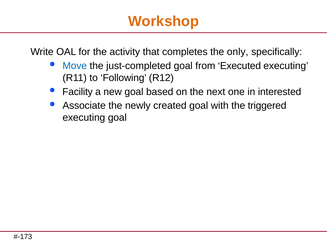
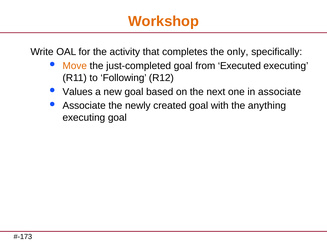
Move colour: blue -> orange
Facility: Facility -> Values
in interested: interested -> associate
triggered: triggered -> anything
